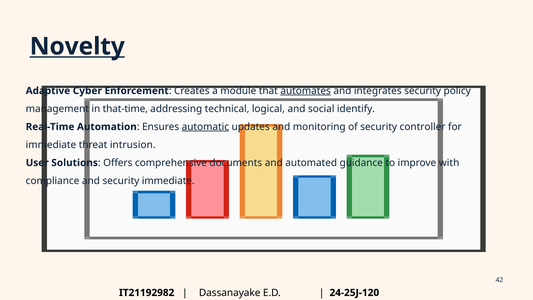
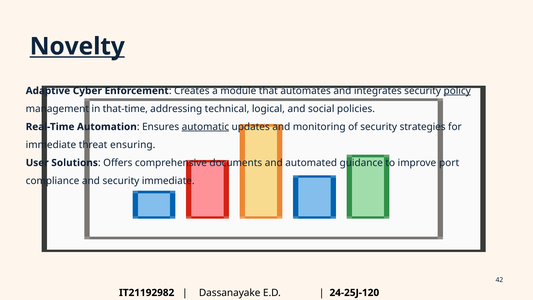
automates underline: present -> none
policy underline: none -> present
identify: identify -> policies
controller: controller -> strategies
intrusion: intrusion -> ensuring
with: with -> port
